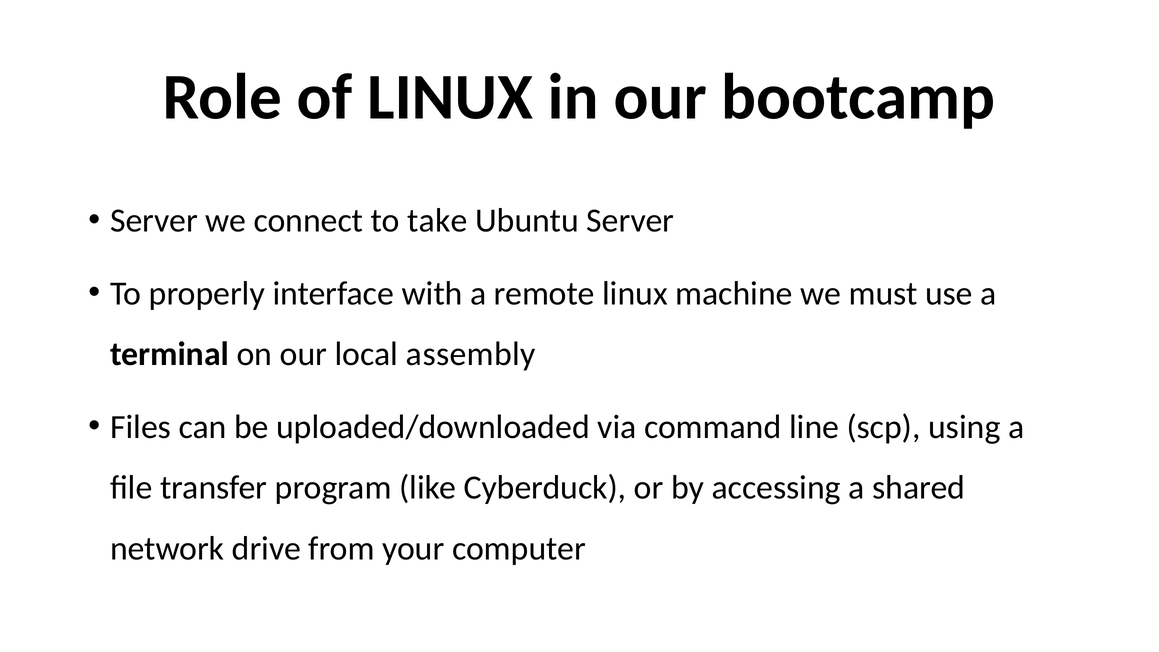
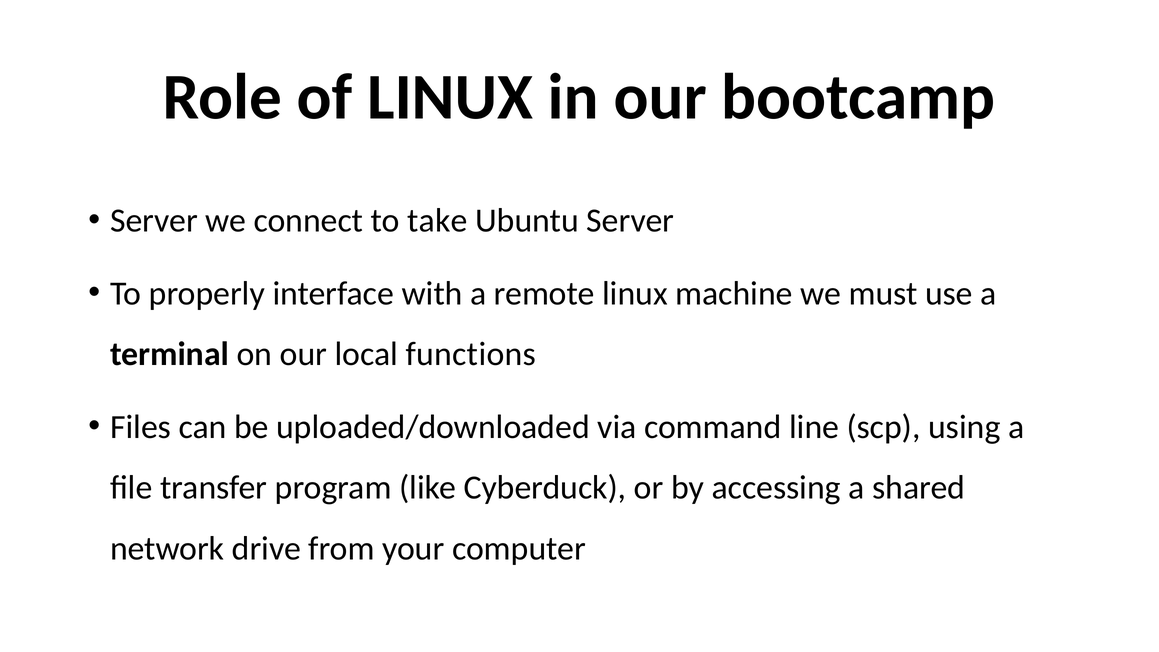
assembly: assembly -> functions
